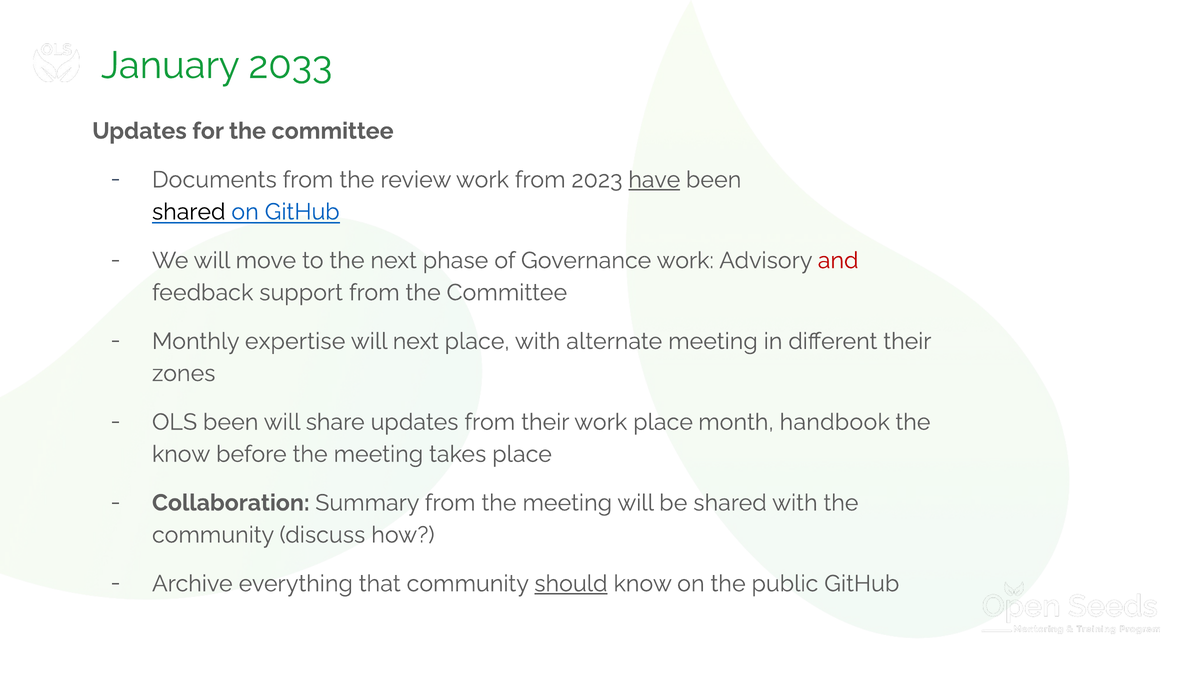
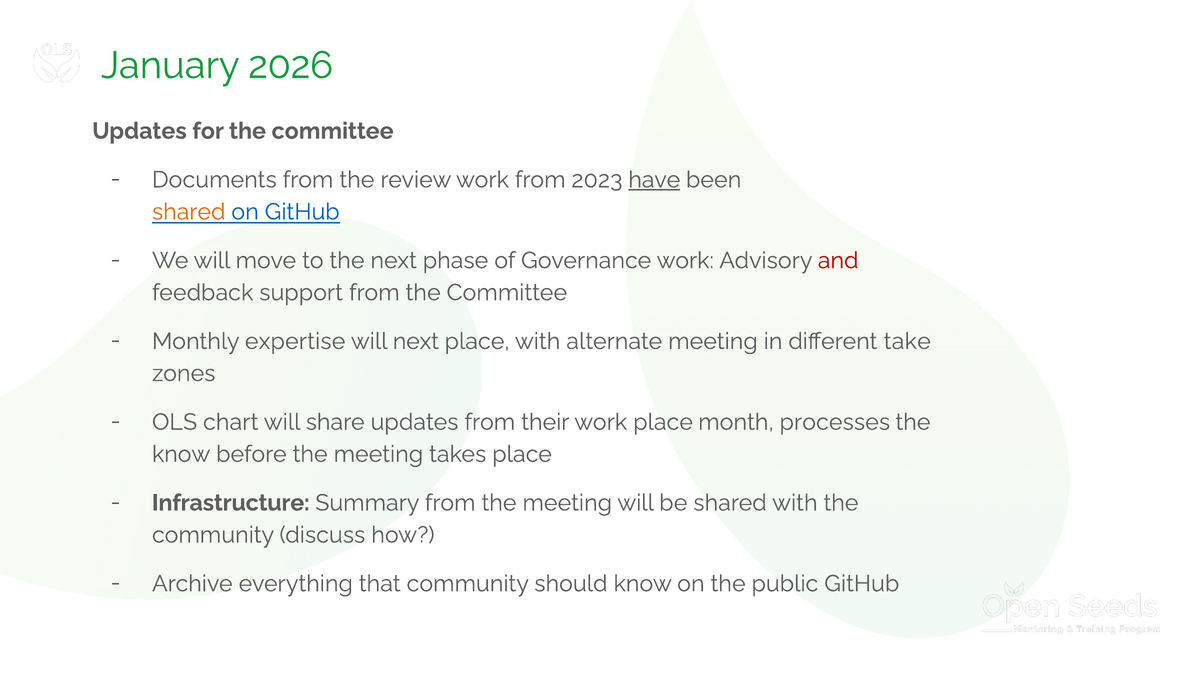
2033: 2033 -> 2026
shared at (189, 212) colour: black -> orange
different their: their -> take
OLS been: been -> chart
handbook: handbook -> processes
Collaboration: Collaboration -> Infrastructure
should underline: present -> none
